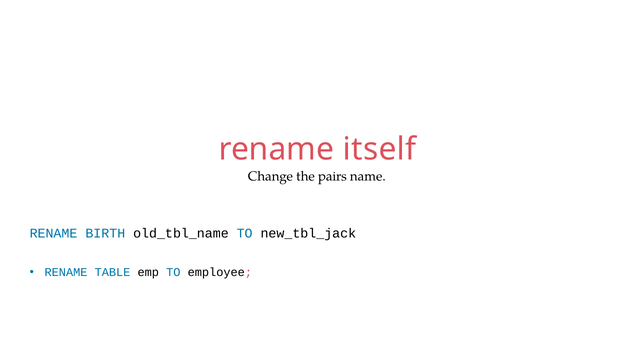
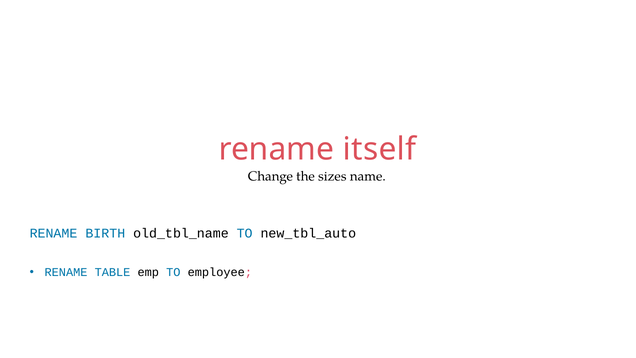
pairs: pairs -> sizes
new_tbl_jack: new_tbl_jack -> new_tbl_auto
